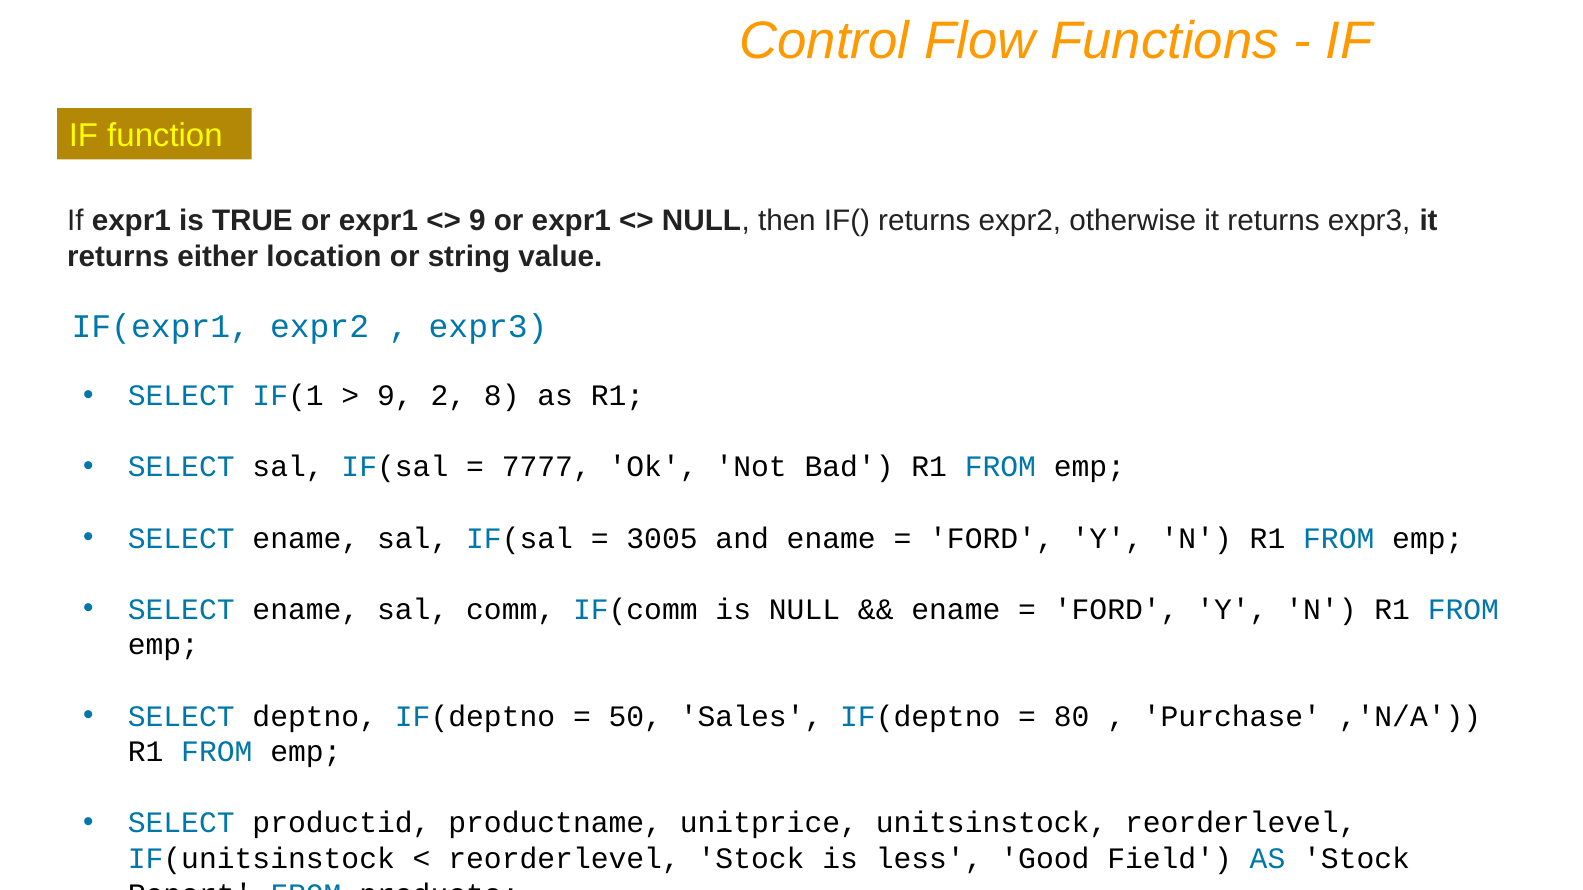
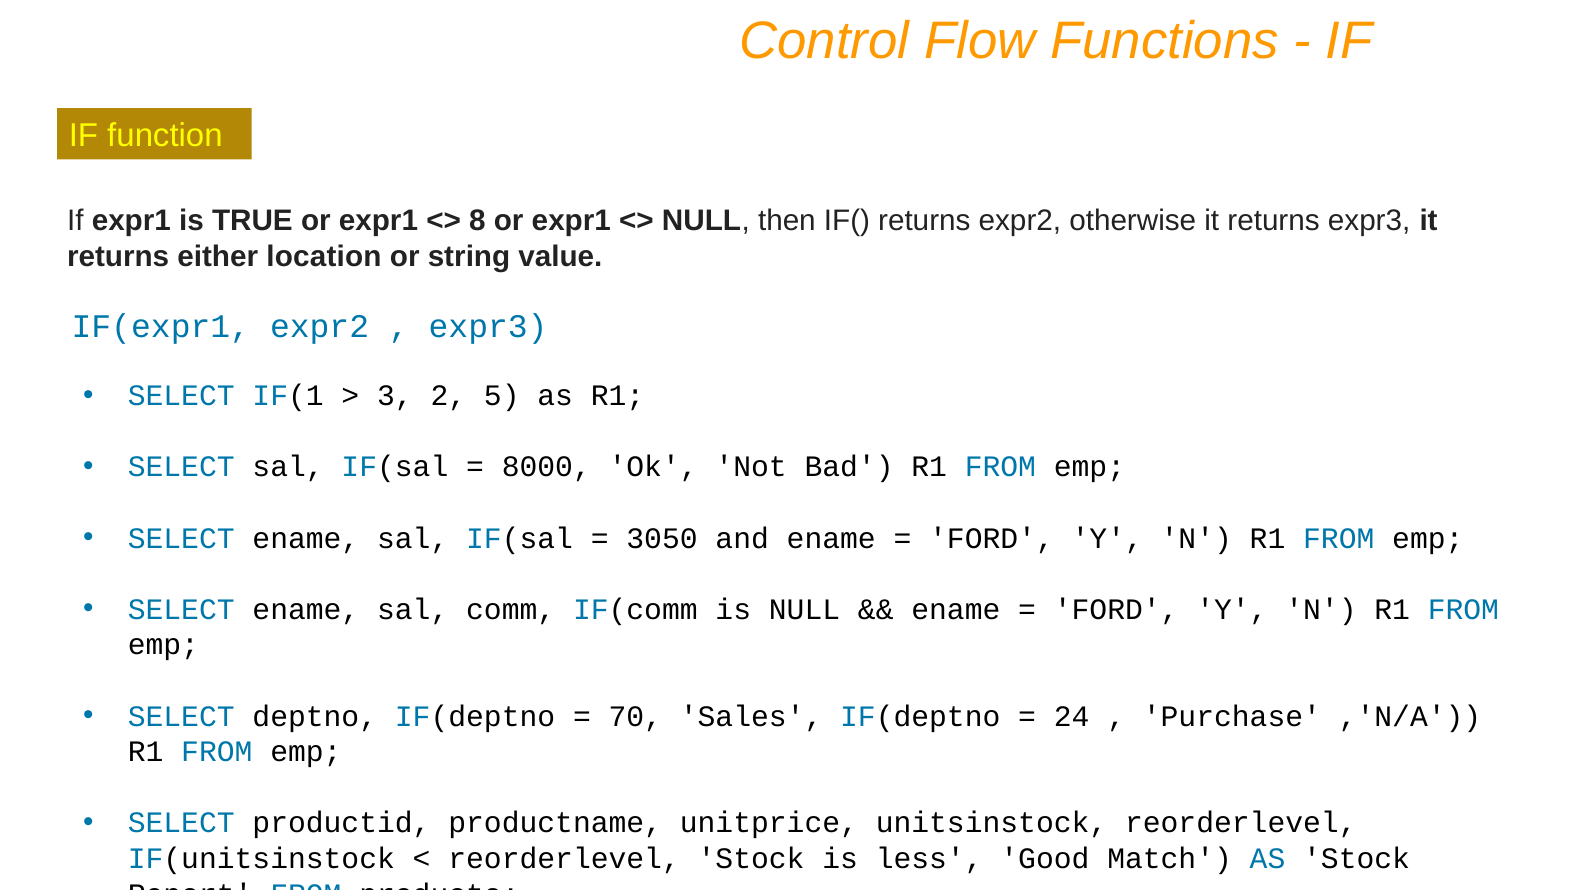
9 at (477, 221): 9 -> 8
9 at (395, 396): 9 -> 3
8: 8 -> 5
7777: 7777 -> 8000
3005: 3005 -> 3050
50: 50 -> 70
80: 80 -> 24
Field: Field -> Match
